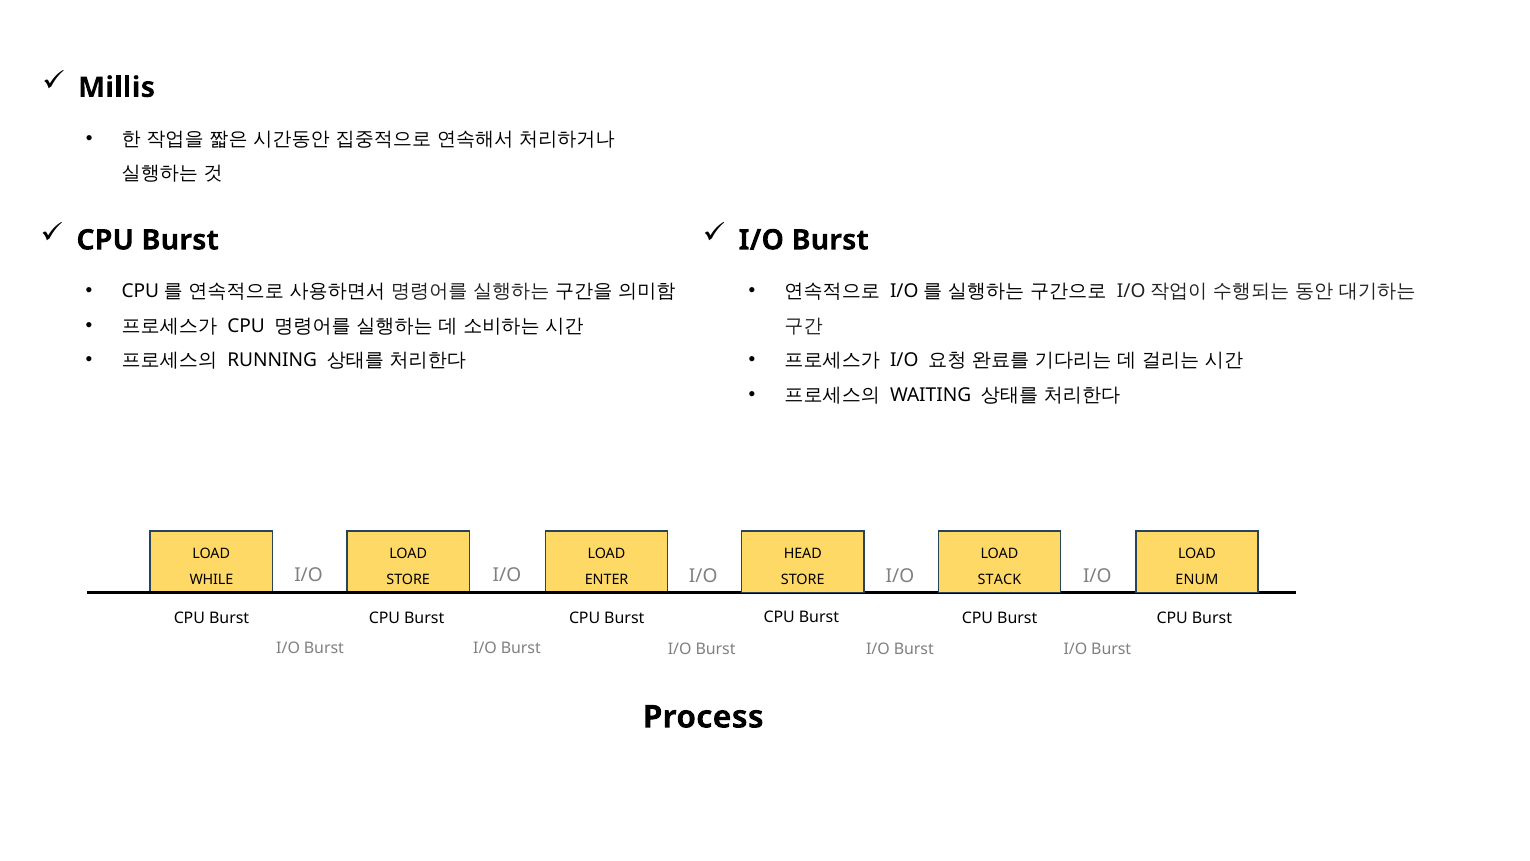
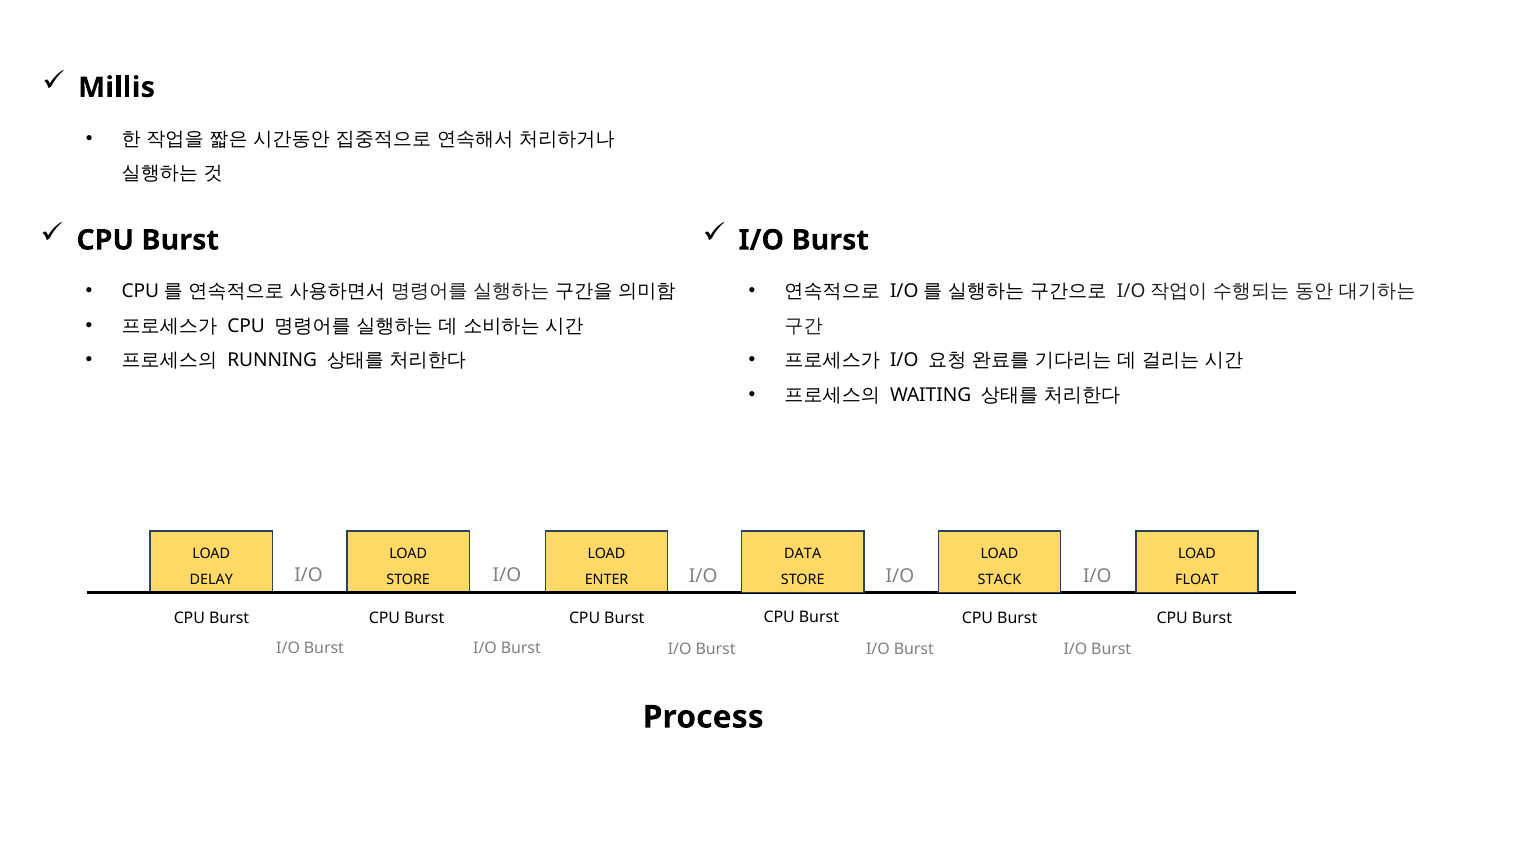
HEAD: HEAD -> DATA
WHILE: WHILE -> DELAY
ENUM: ENUM -> FLOAT
